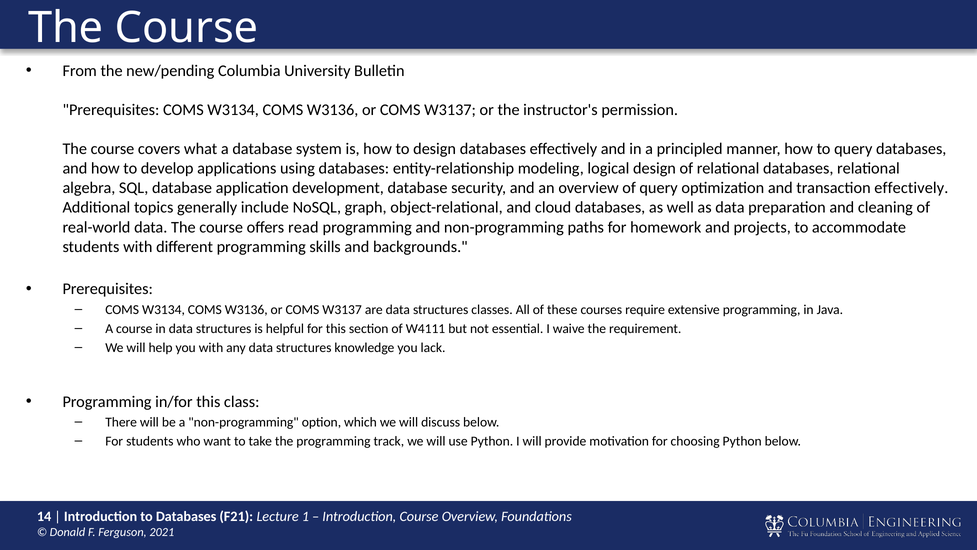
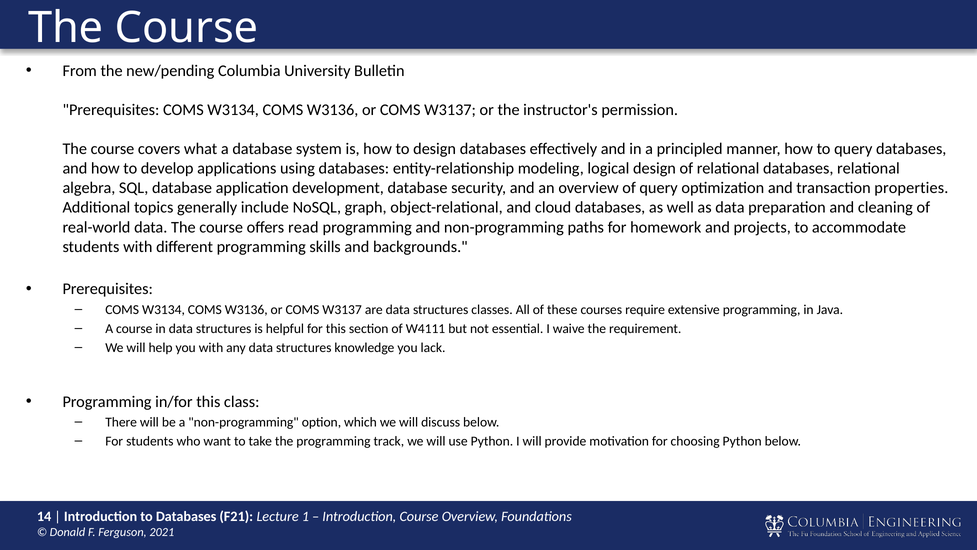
transaction effectively: effectively -> properties
